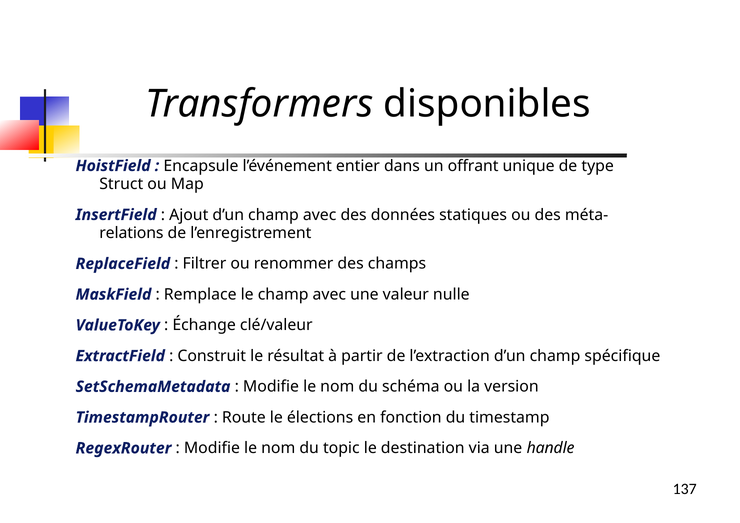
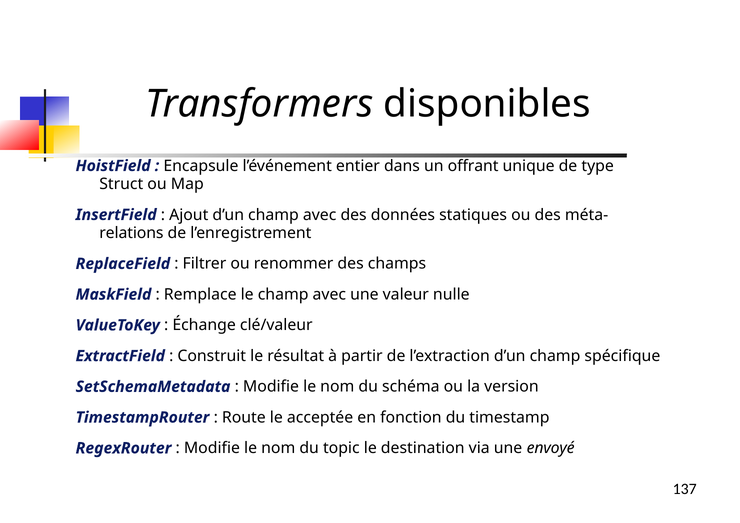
élections: élections -> acceptée
handle: handle -> envoyé
